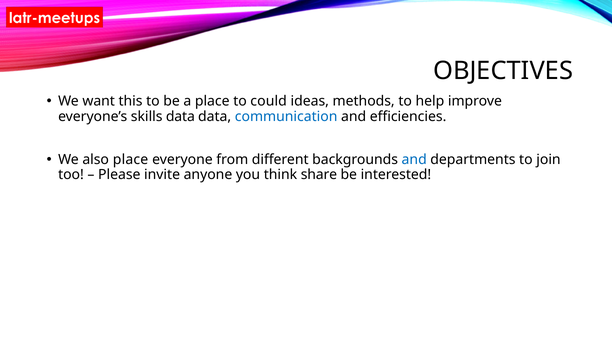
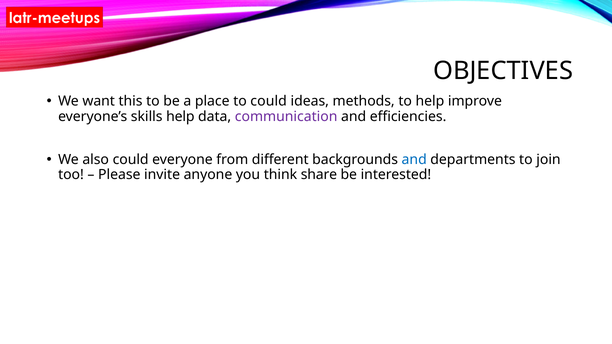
skills data: data -> help
communication colour: blue -> purple
also place: place -> could
